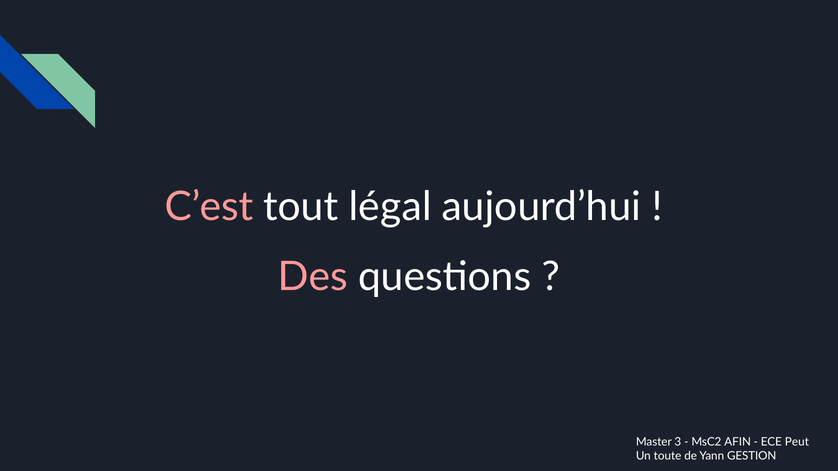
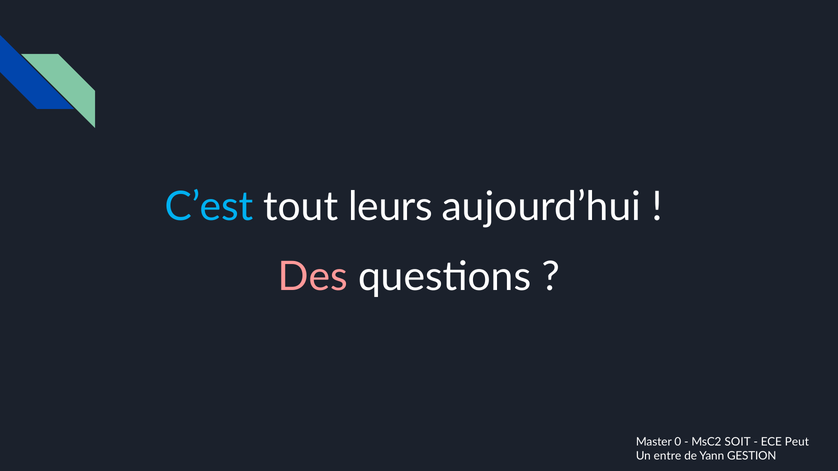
C’est colour: pink -> light blue
légal: légal -> leurs
3: 3 -> 0
AFIN: AFIN -> SOIT
toute: toute -> entre
